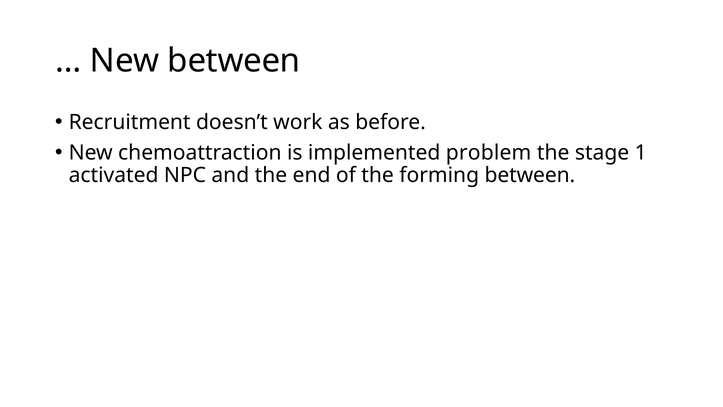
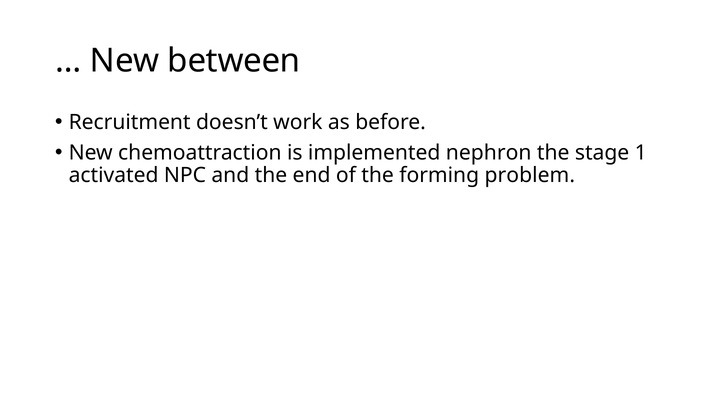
problem: problem -> nephron
forming between: between -> problem
